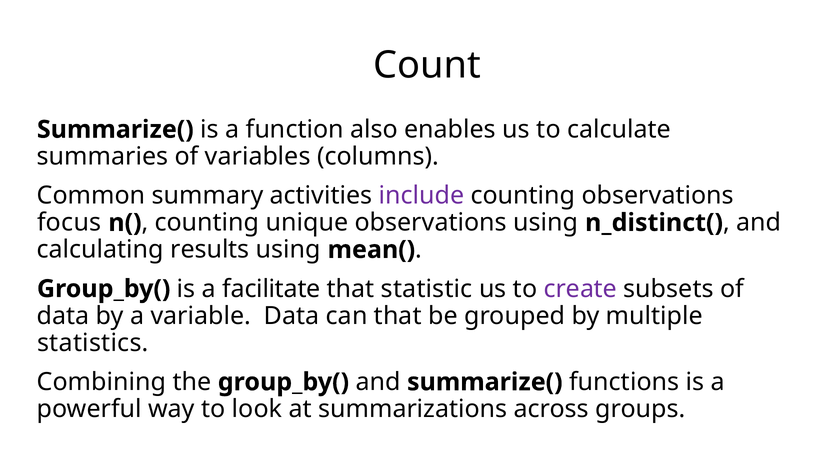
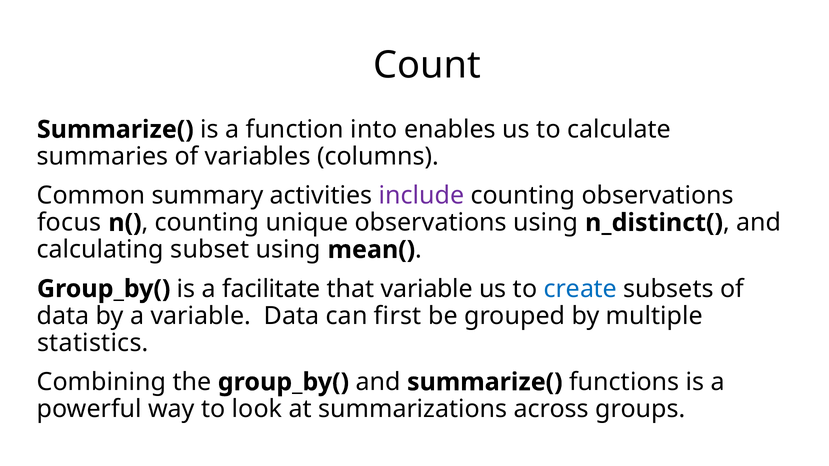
also: also -> into
results: results -> subset
that statistic: statistic -> variable
create colour: purple -> blue
can that: that -> first
